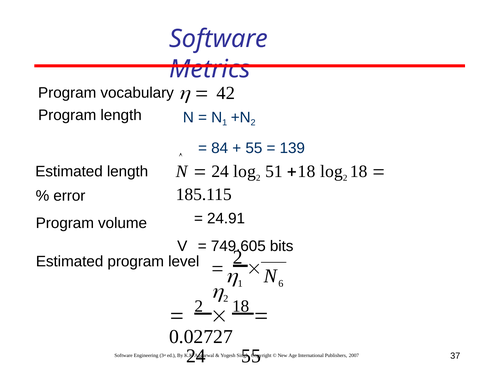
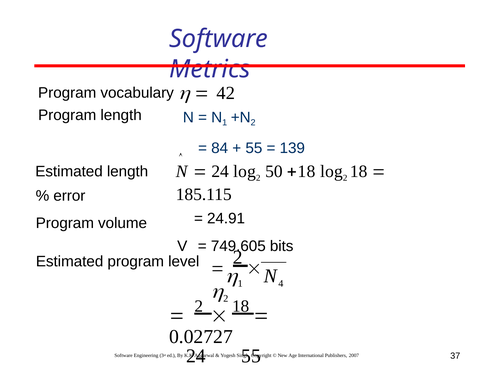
51: 51 -> 50
6: 6 -> 4
